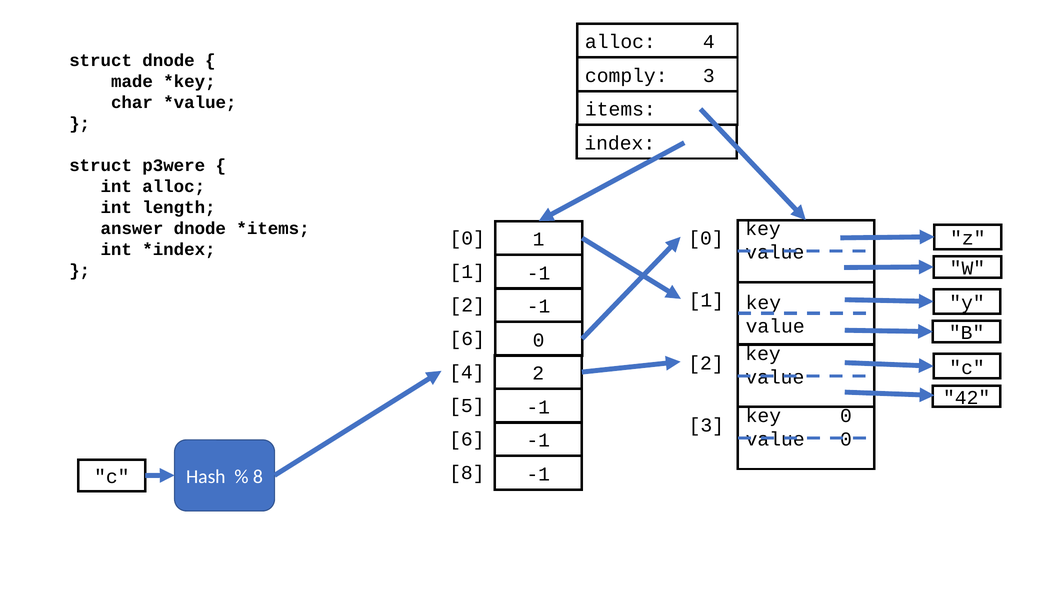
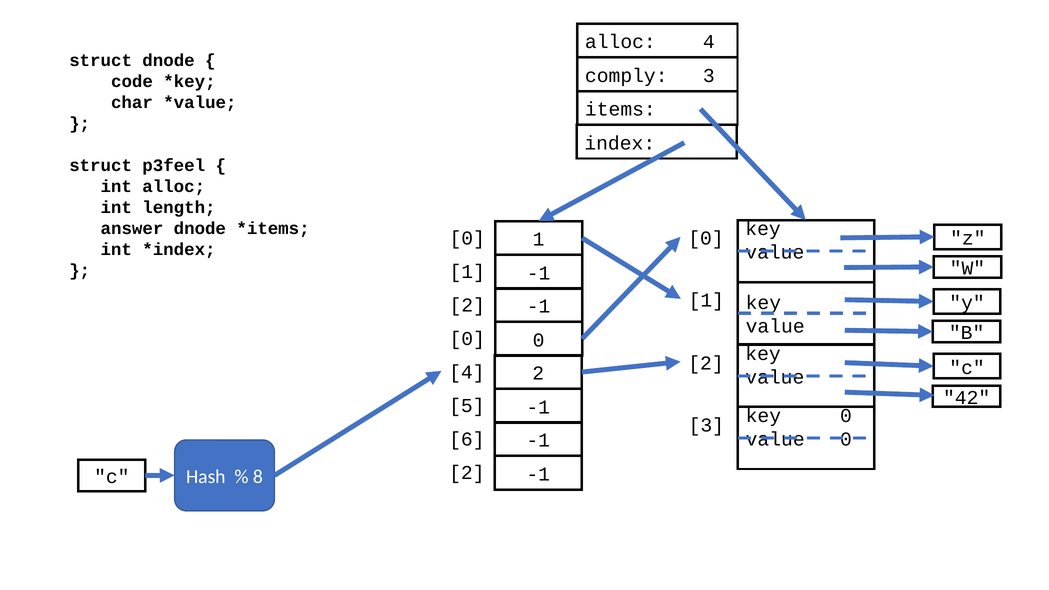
made: made -> code
p3were: p3were -> p3feel
6 at (467, 339): 6 -> 0
8 at (467, 473): 8 -> 2
